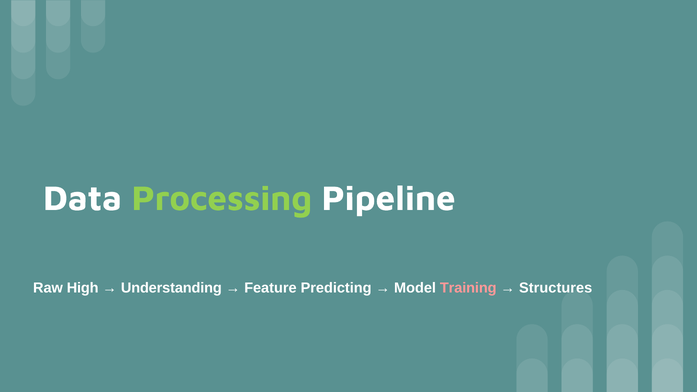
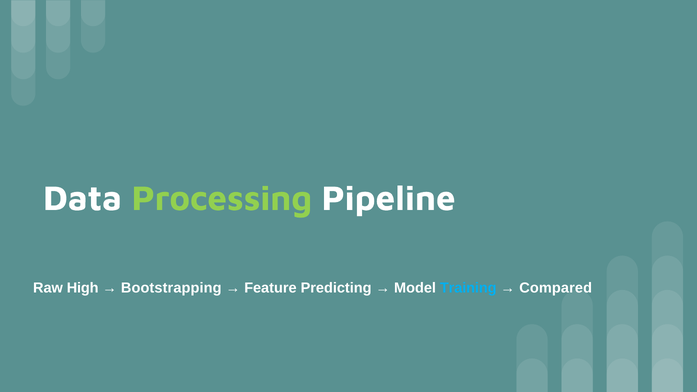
Understanding: Understanding -> Bootstrapping
Training colour: pink -> light blue
Structures: Structures -> Compared
